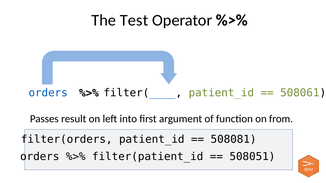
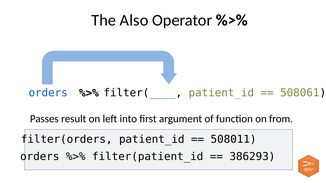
Test: Test -> Also
508081: 508081 -> 508011
508051: 508051 -> 386293
